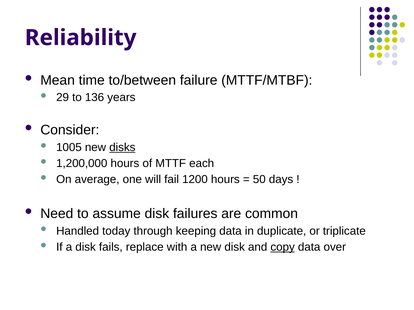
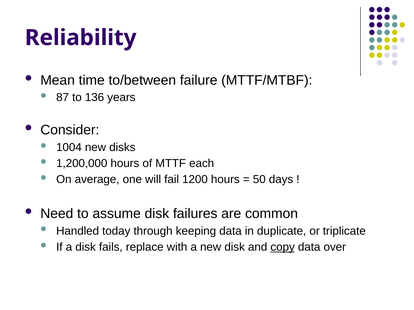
29: 29 -> 87
1005: 1005 -> 1004
disks underline: present -> none
